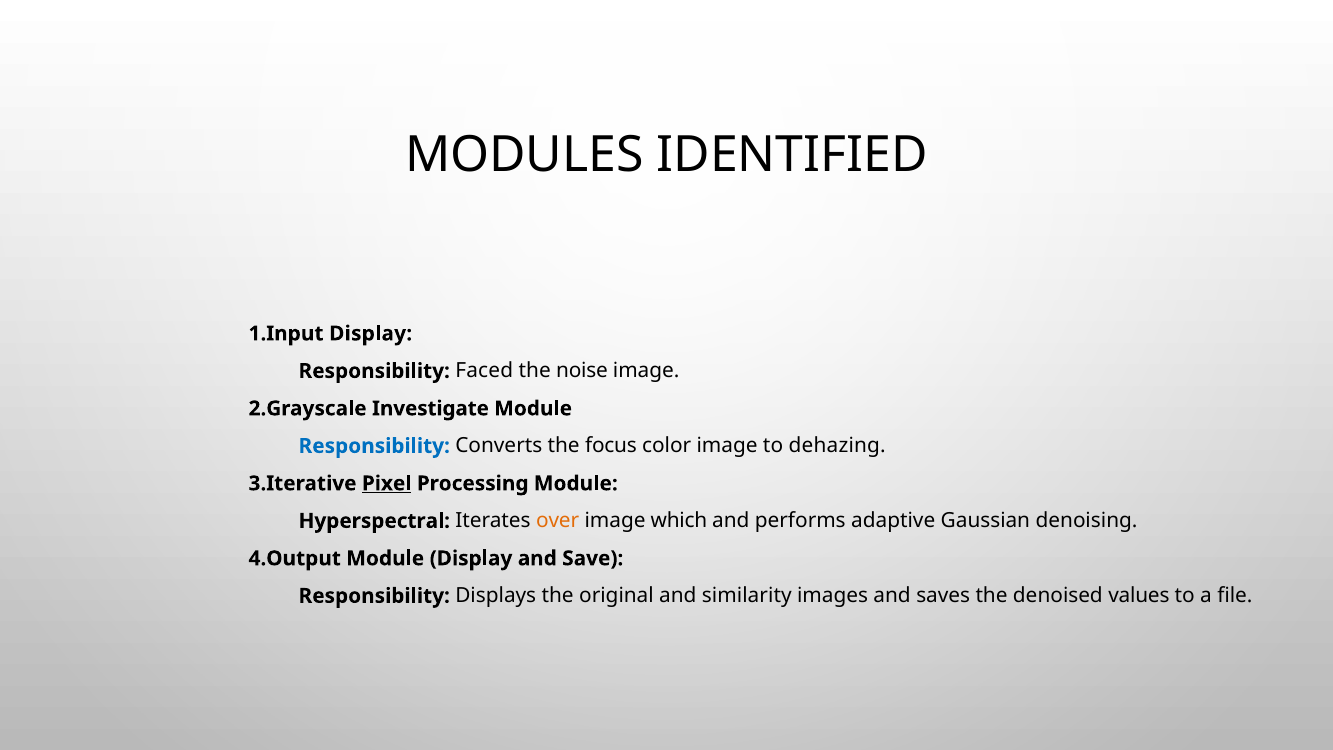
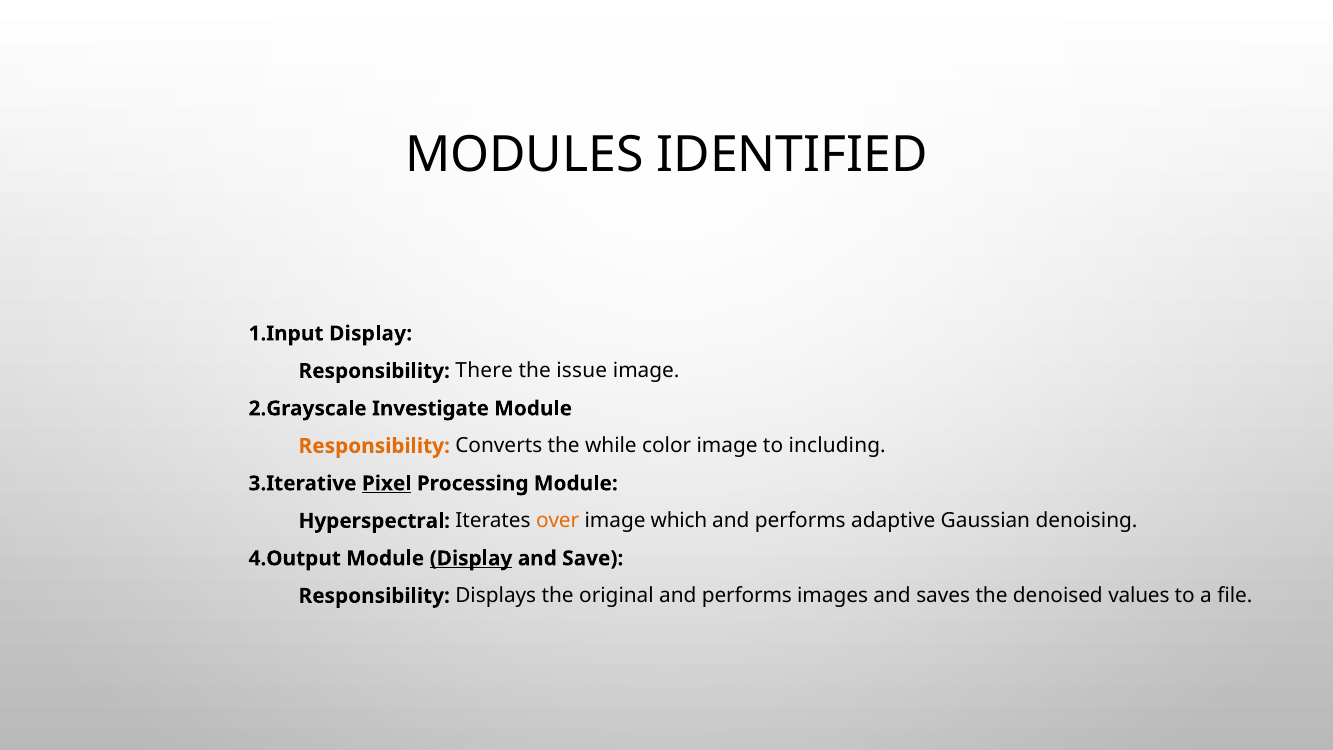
Faced: Faced -> There
noise: noise -> issue
Responsibility at (374, 446) colour: blue -> orange
focus: focus -> while
dehazing: dehazing -> including
Display at (471, 558) underline: none -> present
original and similarity: similarity -> performs
